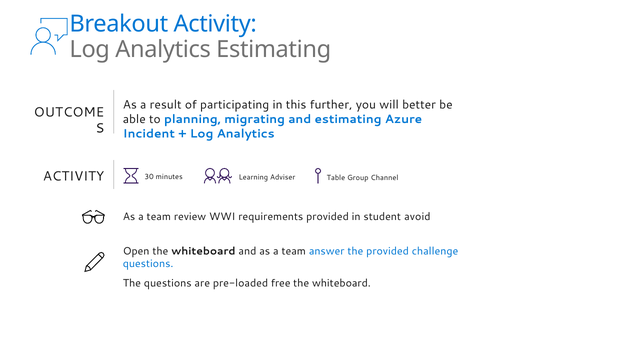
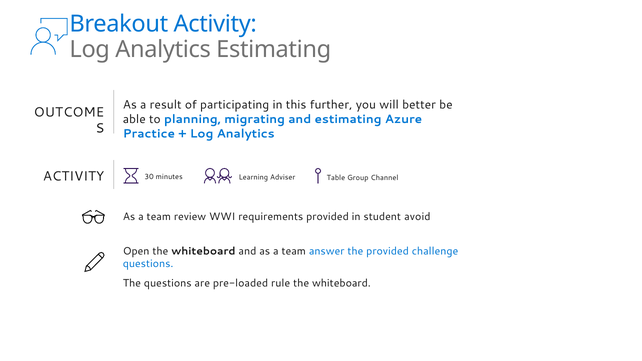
Incident: Incident -> Practice
free: free -> rule
